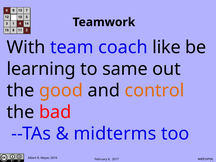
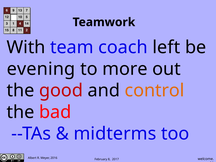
like: like -> left
learning: learning -> evening
same: same -> more
good colour: orange -> red
